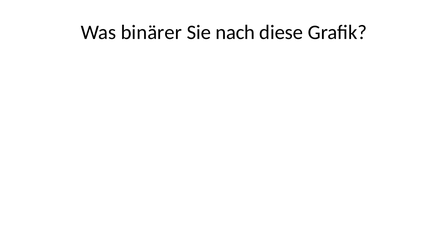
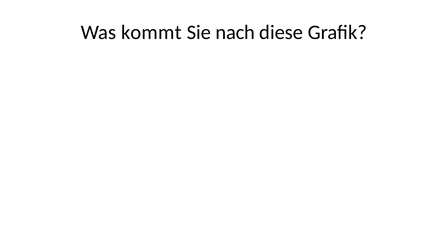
binärer: binärer -> kommt
